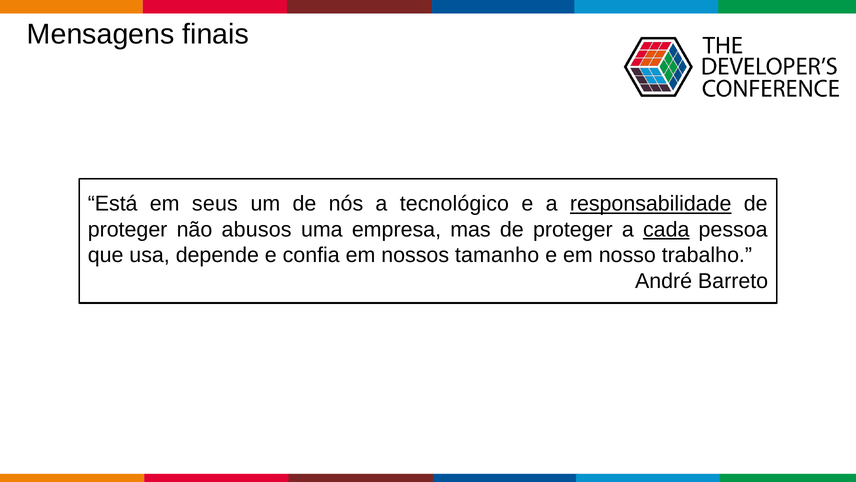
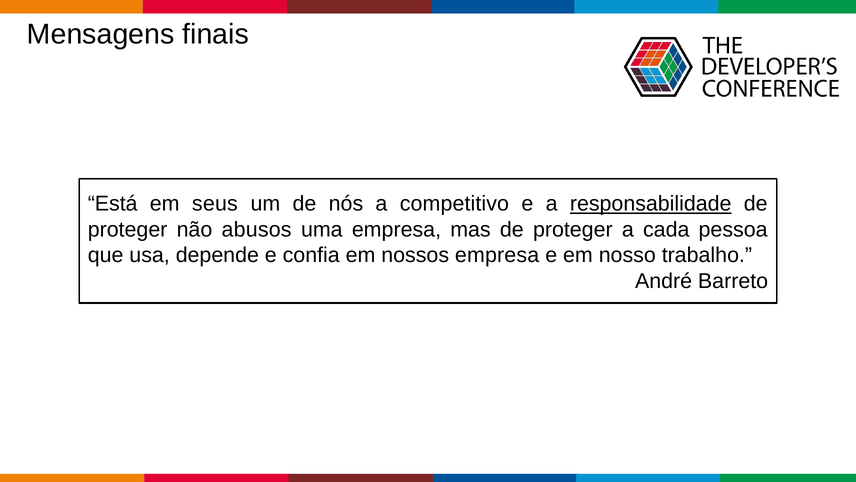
tecnológico: tecnológico -> competitivo
cada underline: present -> none
nossos tamanho: tamanho -> empresa
